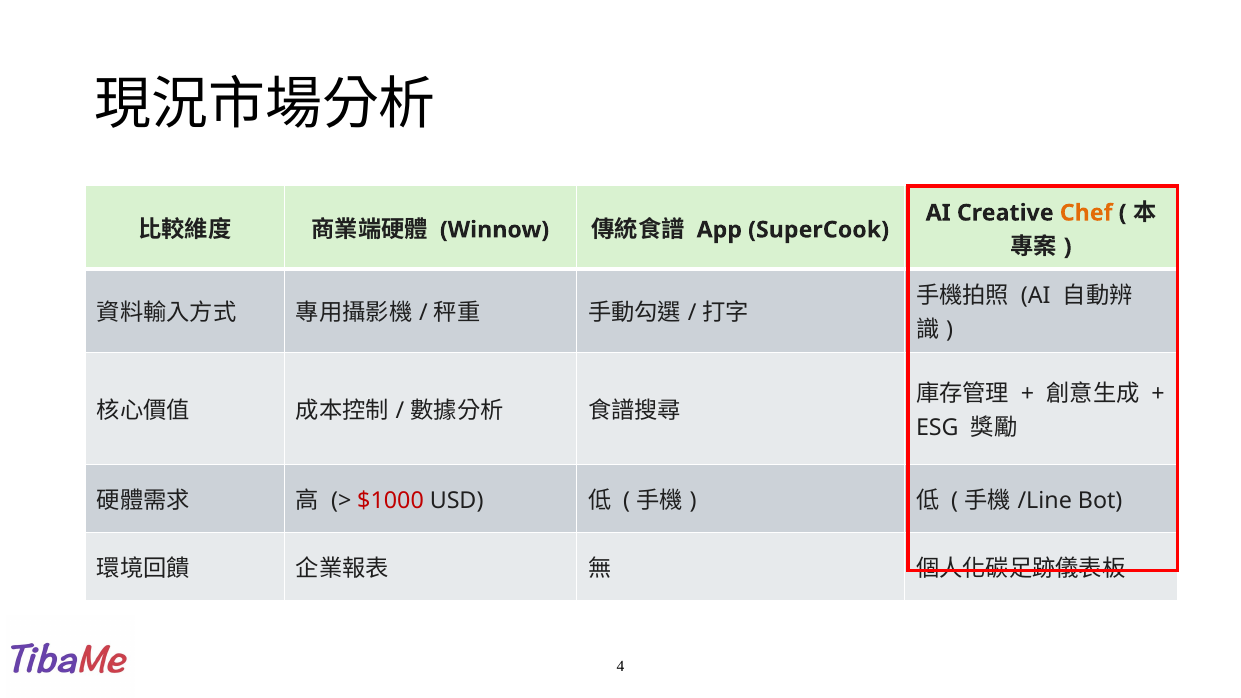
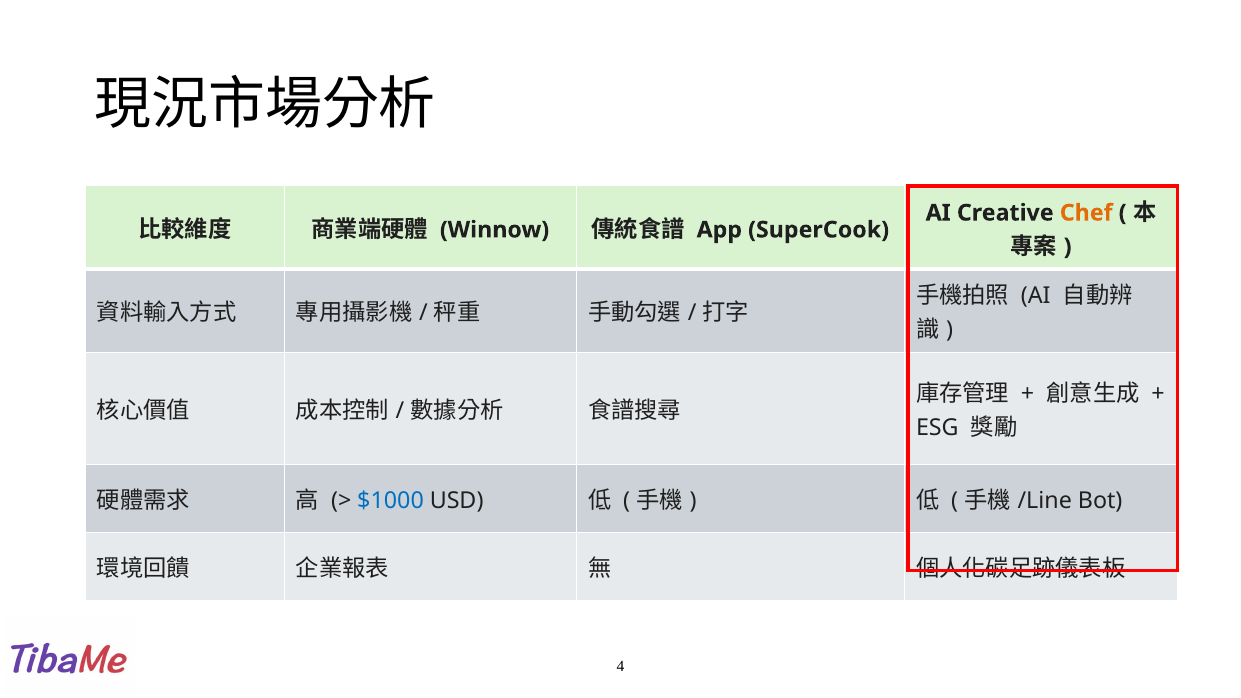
$1000 colour: red -> blue
